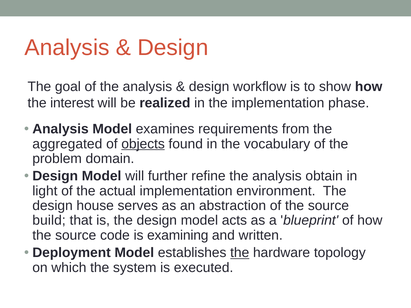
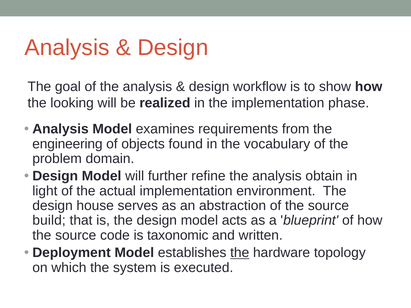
interest: interest -> looking
aggregated: aggregated -> engineering
objects underline: present -> none
examining: examining -> taxonomic
